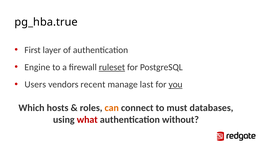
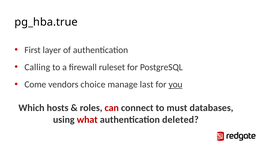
Engine: Engine -> Calling
ruleset underline: present -> none
Users: Users -> Come
recent: recent -> choice
can colour: orange -> red
without: without -> deleted
